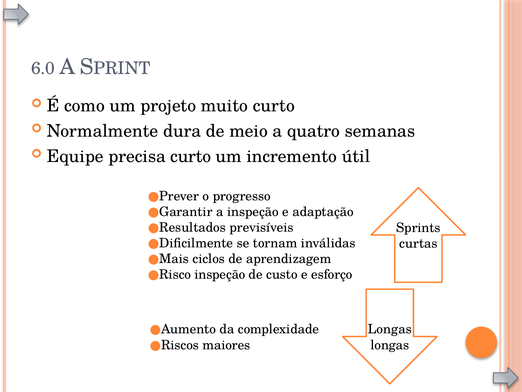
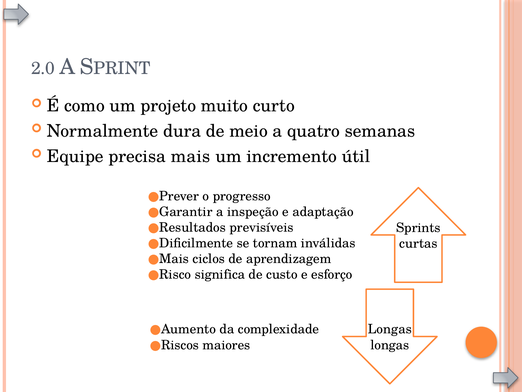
6.0: 6.0 -> 2.0
precisa curto: curto -> mais
inspeção at (220, 274): inspeção -> significa
